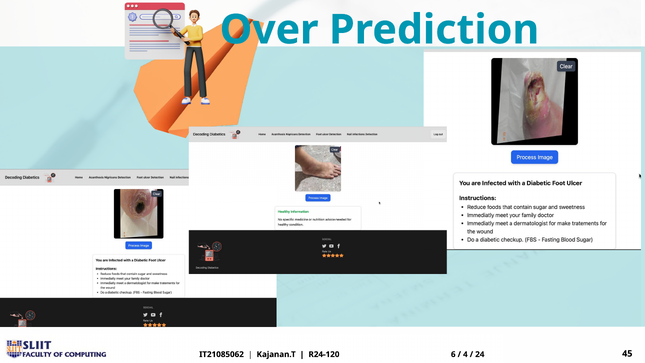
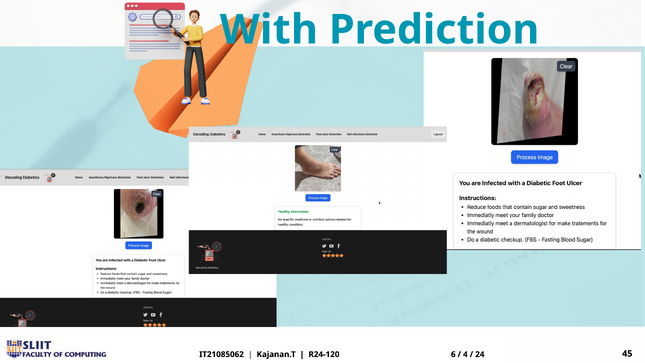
Over: Over -> With
